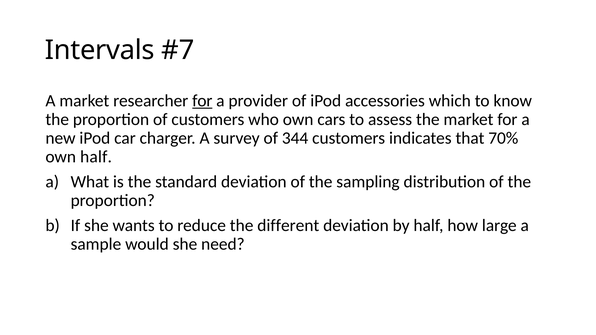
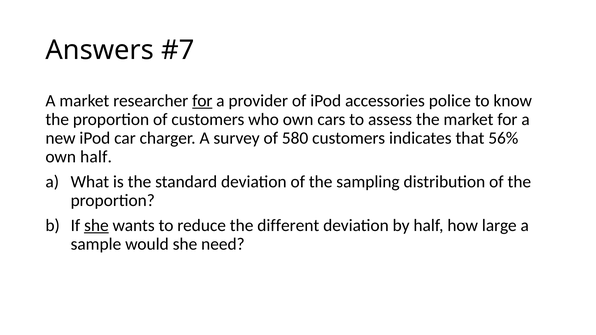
Intervals: Intervals -> Answers
which: which -> police
344: 344 -> 580
70%: 70% -> 56%
she at (96, 226) underline: none -> present
